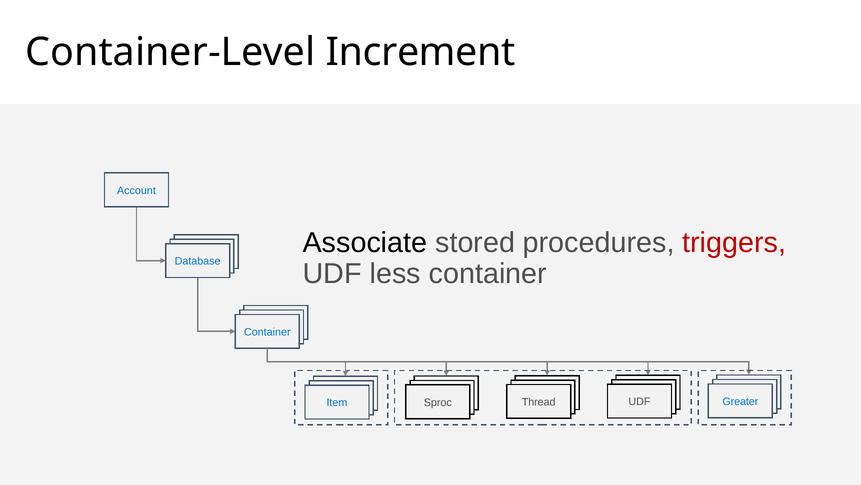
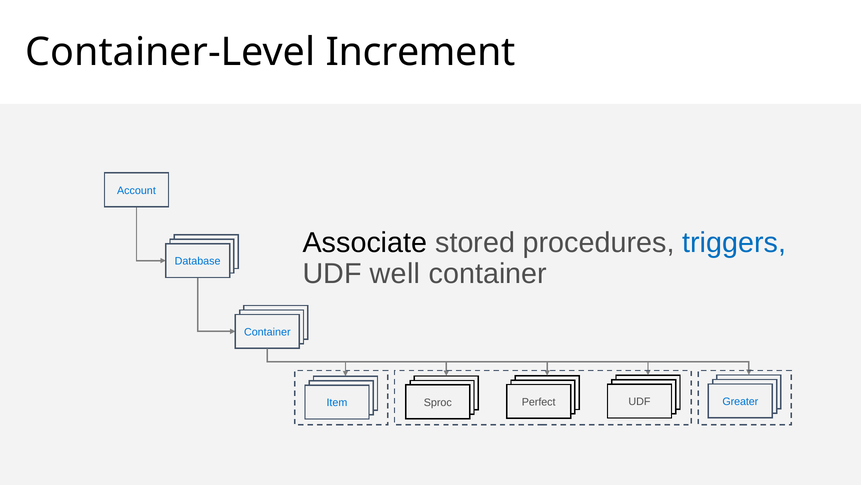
triggers colour: red -> blue
less: less -> well
Thread: Thread -> Perfect
